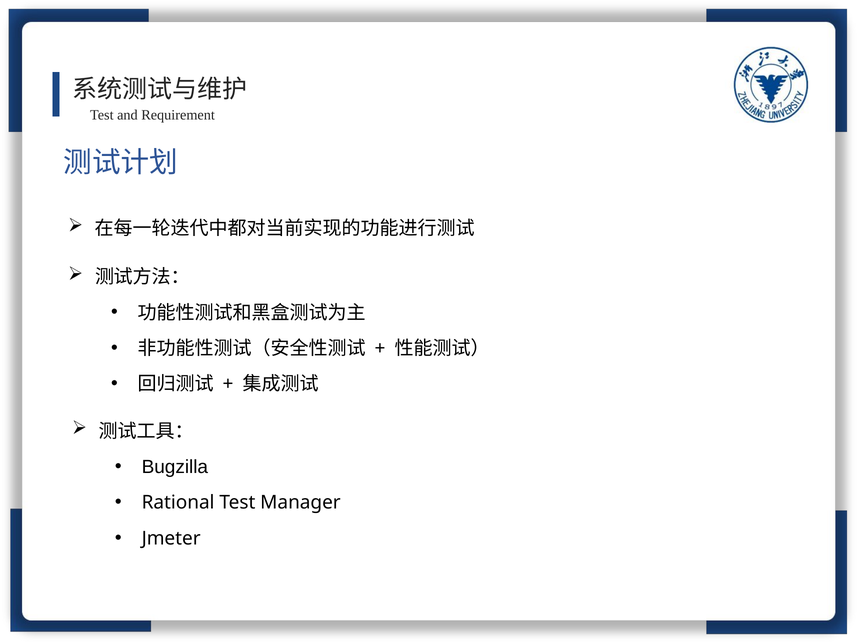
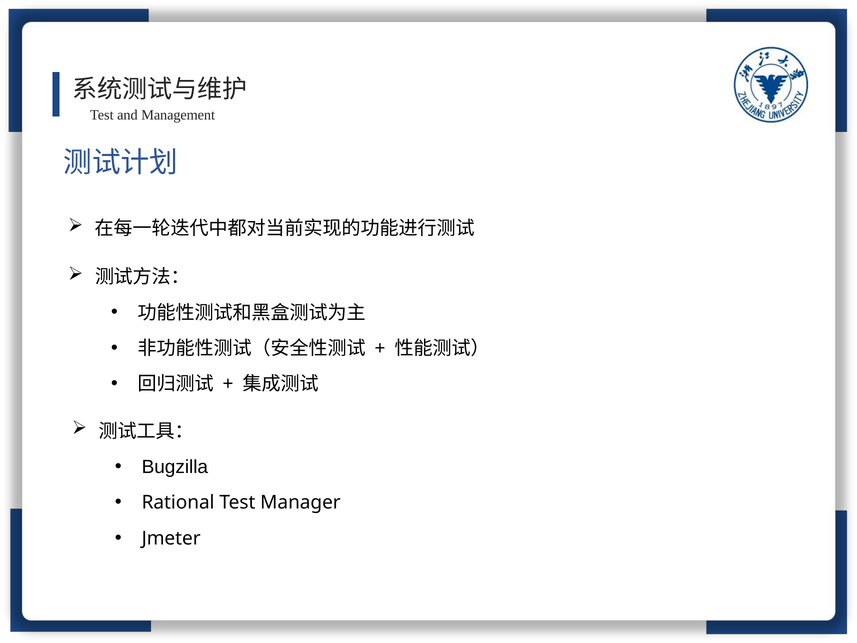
Requirement: Requirement -> Management
